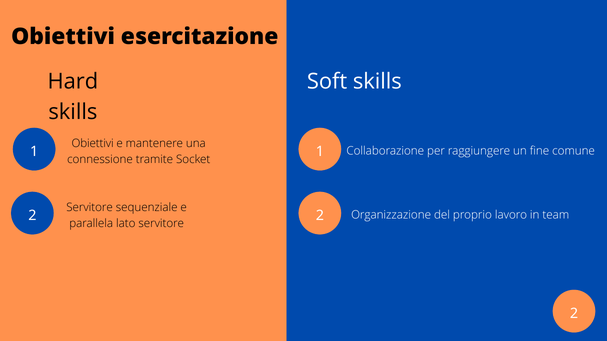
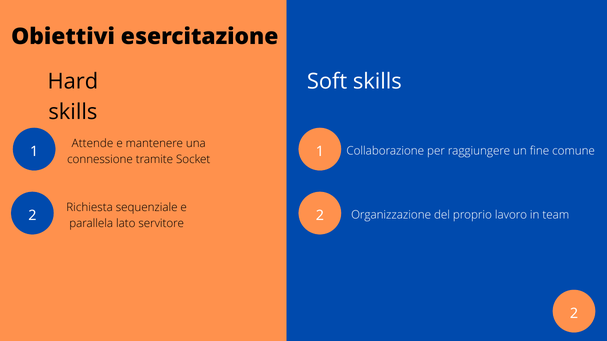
Obiettivi at (93, 144): Obiettivi -> Attende
Servitore at (90, 208): Servitore -> Richiesta
